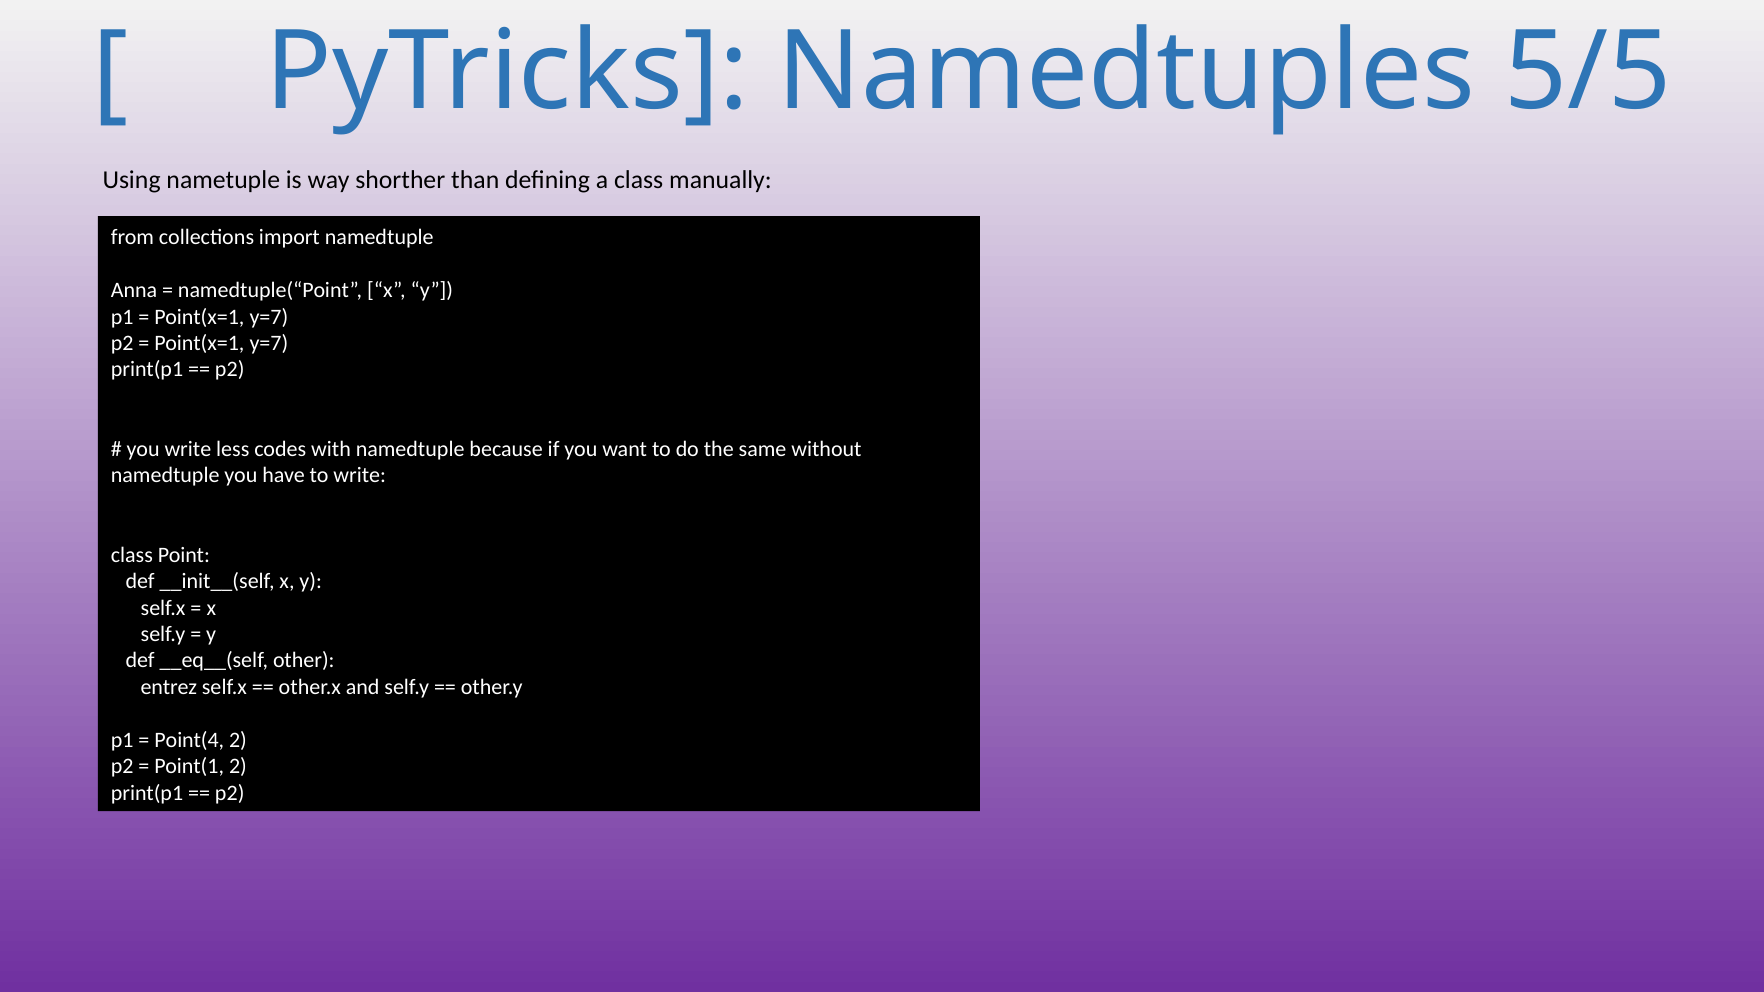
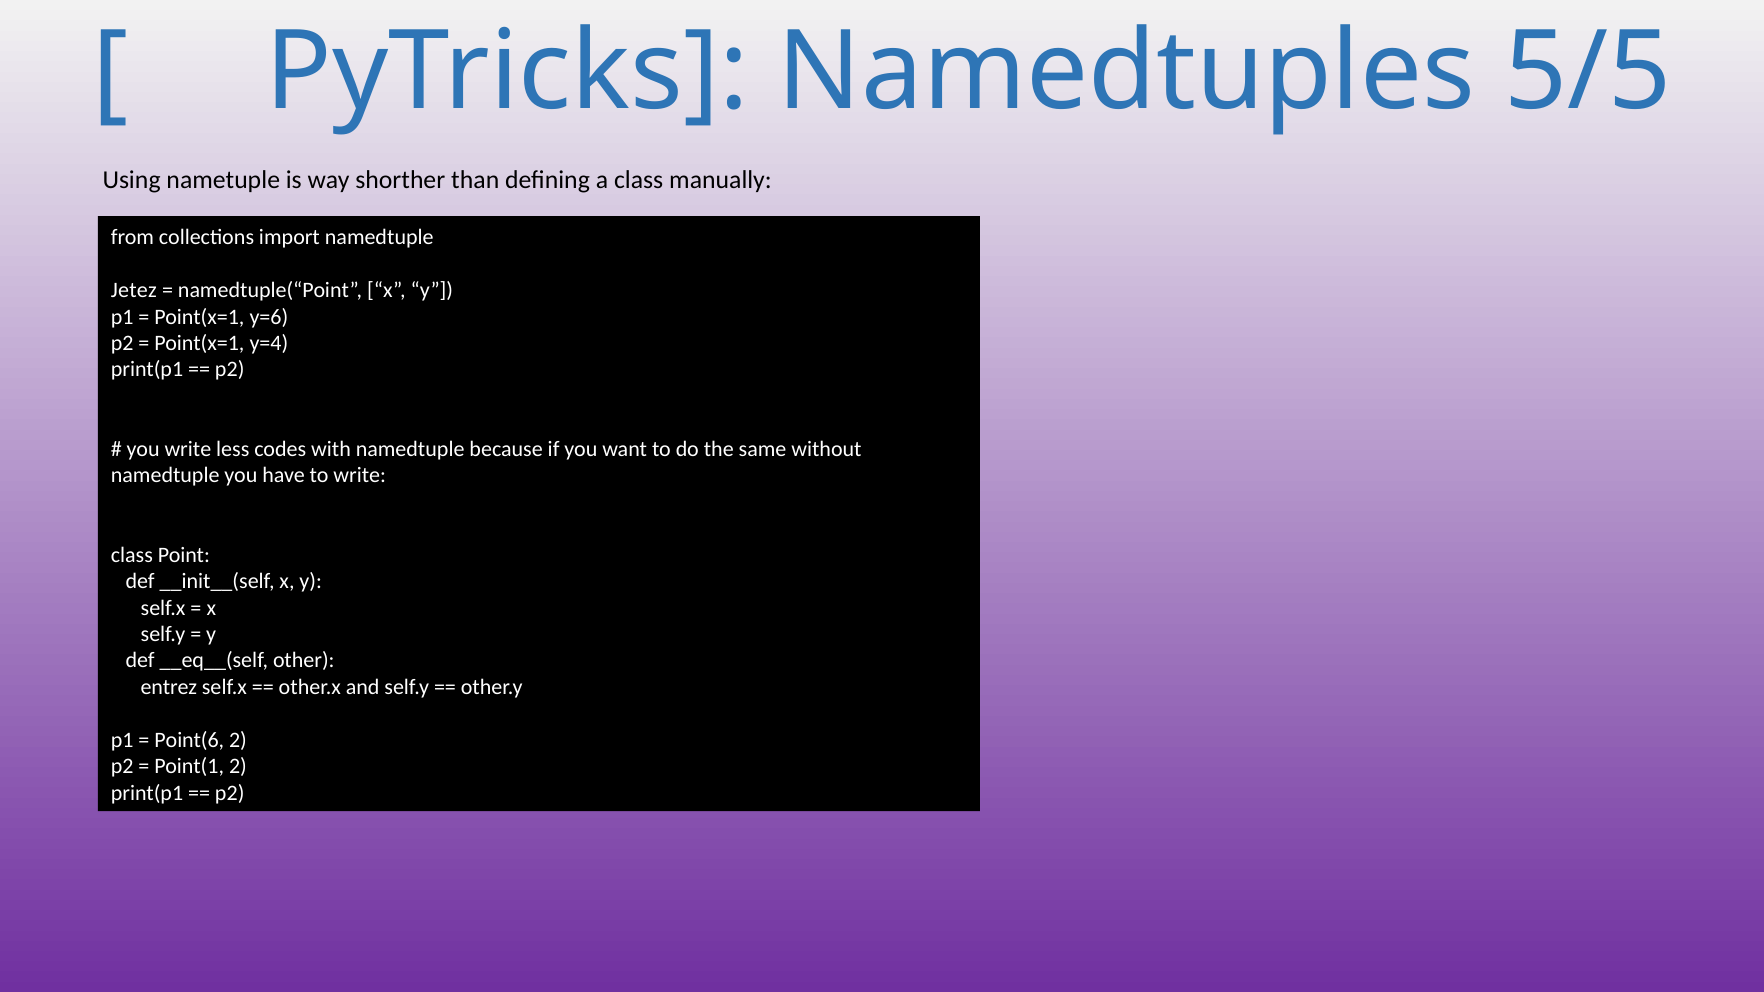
Anna: Anna -> Jetez
y=7 at (269, 317): y=7 -> y=6
y=7 at (269, 343): y=7 -> y=4
Point(4: Point(4 -> Point(6
